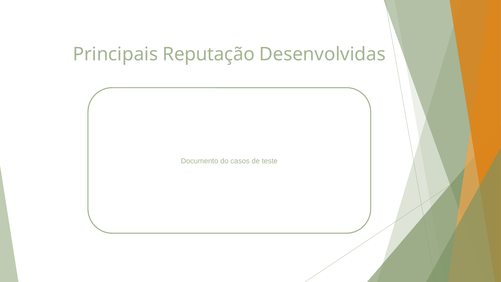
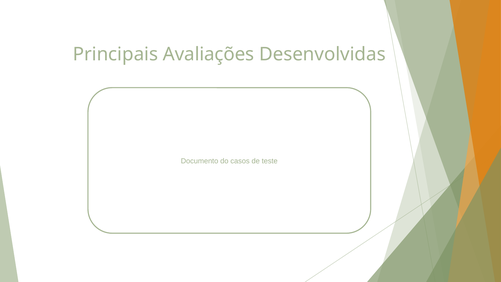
Reputação: Reputação -> Avaliações
